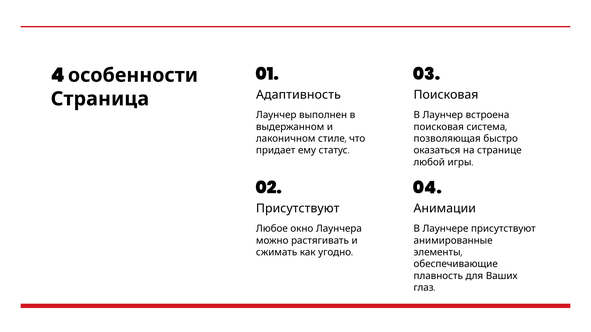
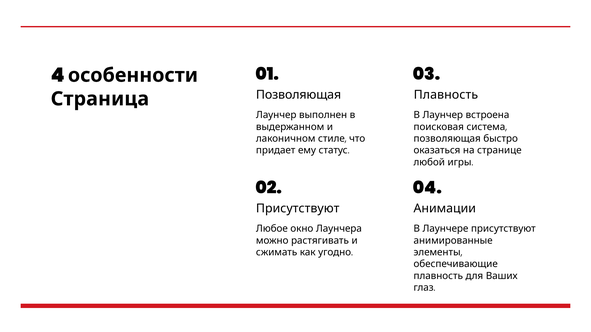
Адаптивность at (298, 95): Адаптивность -> Позволяющая
Поисковая at (446, 95): Поисковая -> Плавность
